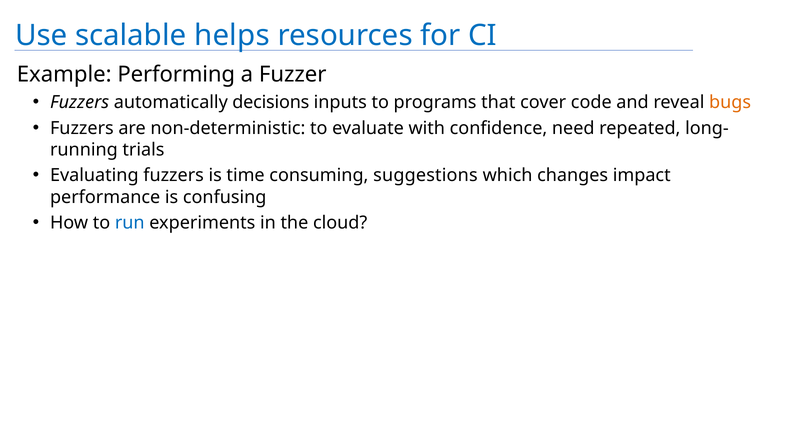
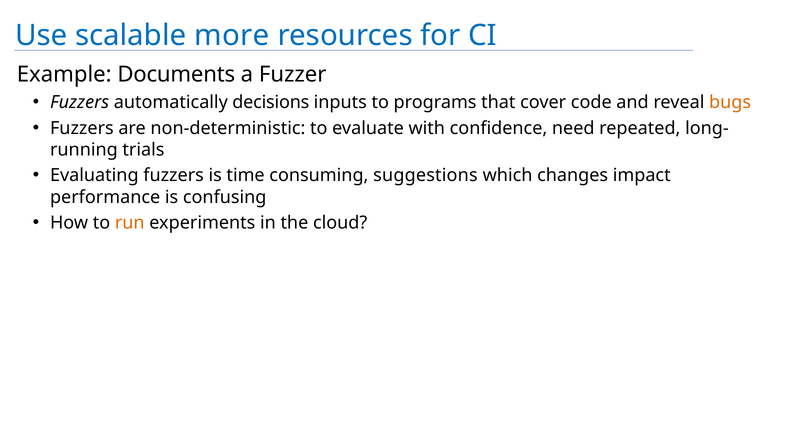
helps: helps -> more
Performing: Performing -> Documents
run colour: blue -> orange
